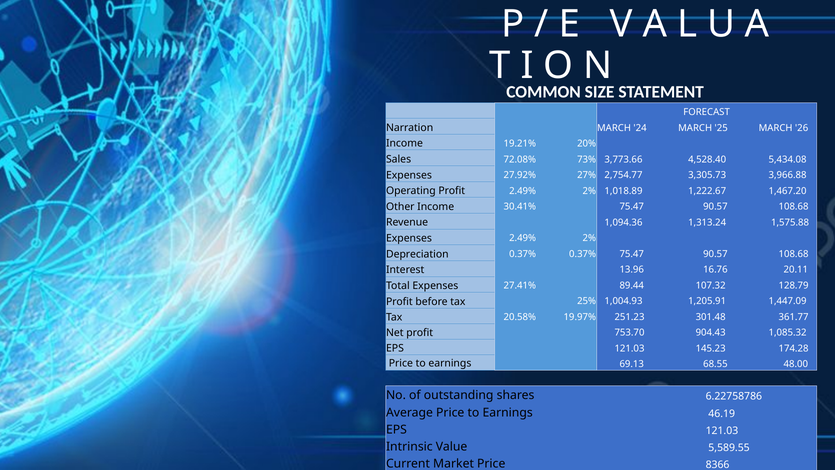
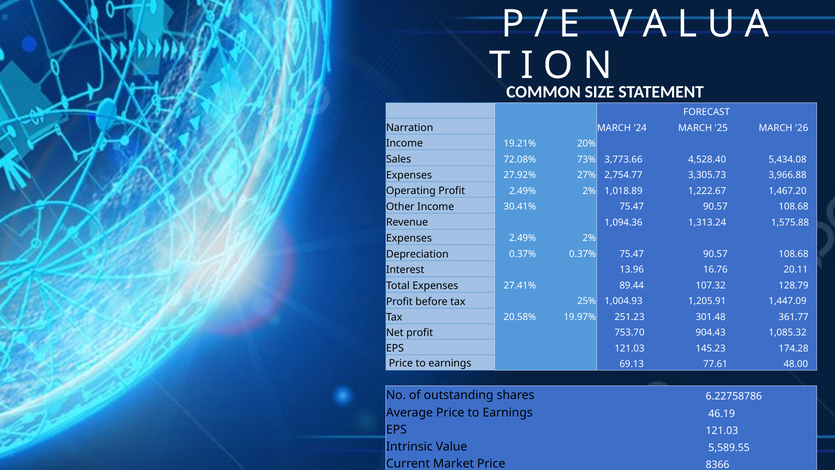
68.55: 68.55 -> 77.61
